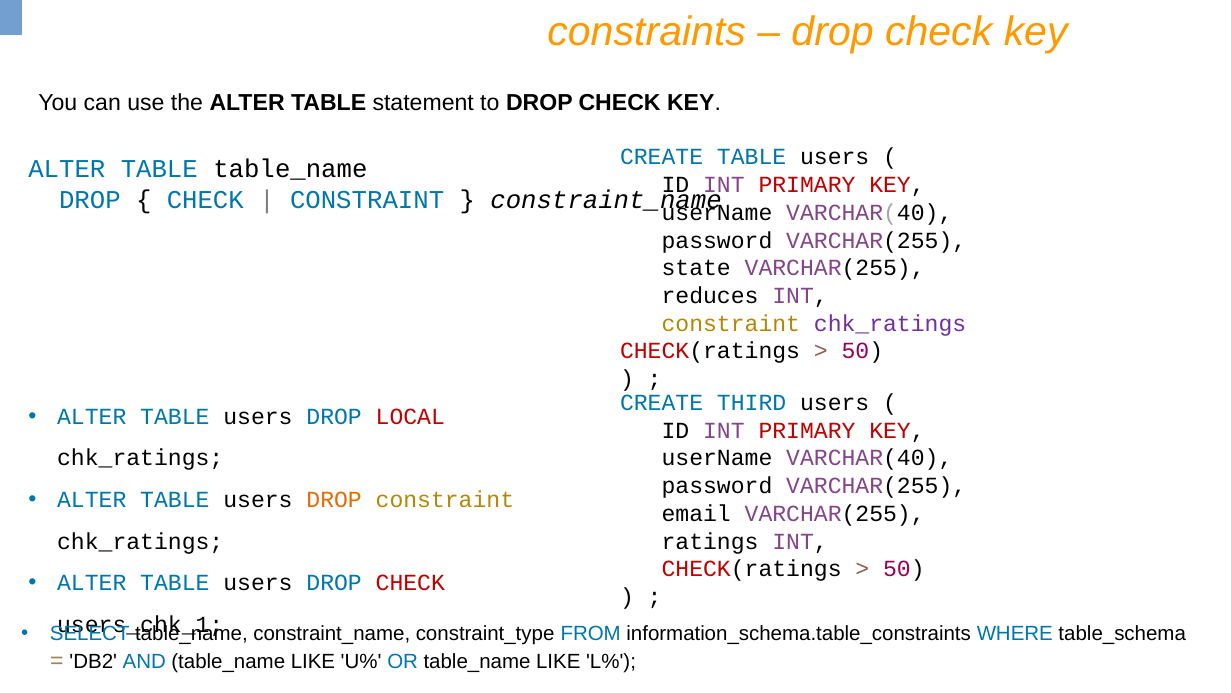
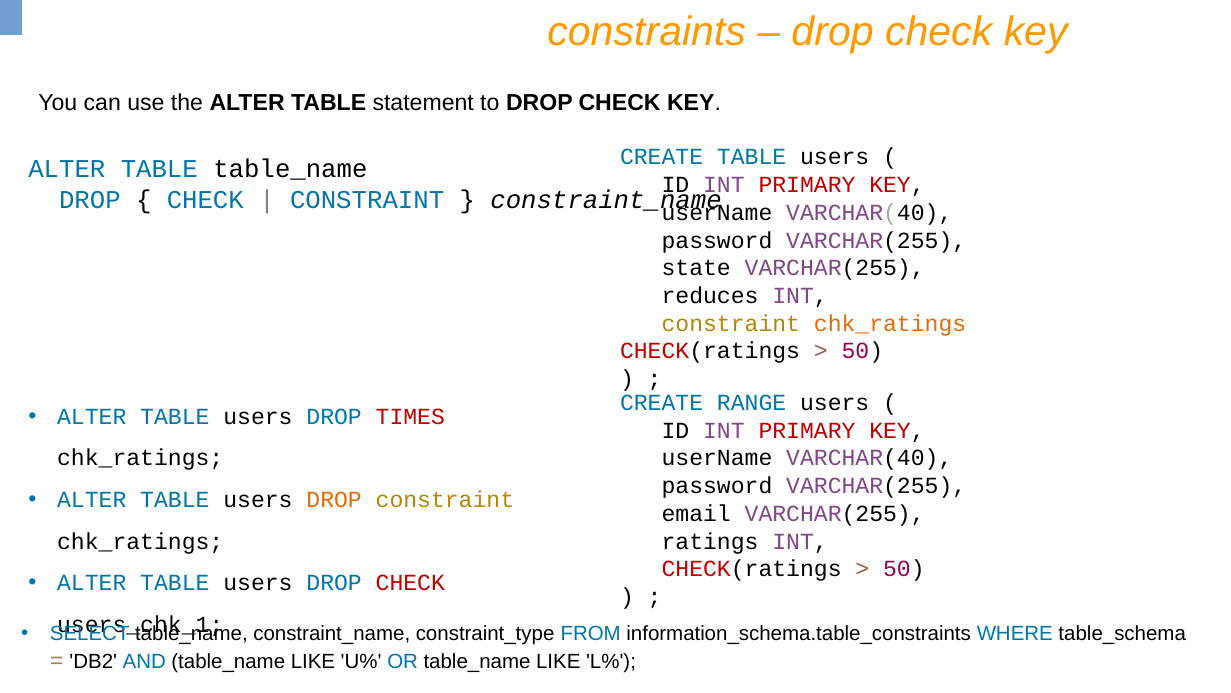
chk_ratings at (890, 323) colour: purple -> orange
THIRD: THIRD -> RANGE
LOCAL: LOCAL -> TIMES
